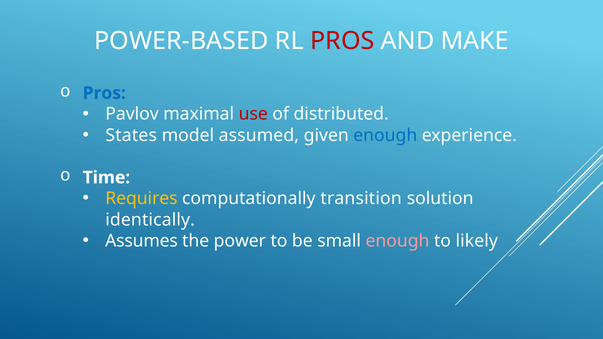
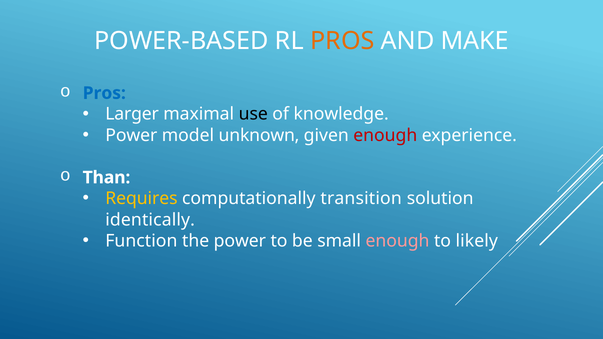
PROS at (342, 41) colour: red -> orange
Pavlov: Pavlov -> Larger
use colour: red -> black
distributed: distributed -> knowledge
States at (131, 135): States -> Power
assumed: assumed -> unknown
enough at (385, 135) colour: blue -> red
Time: Time -> Than
Assumes: Assumes -> Function
